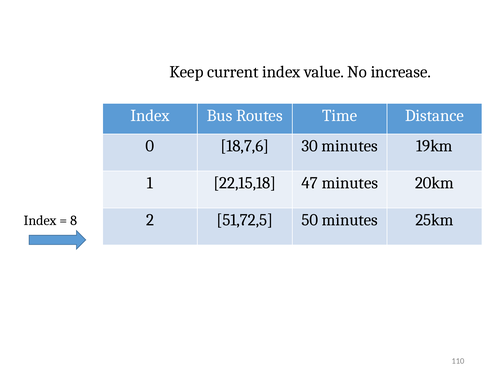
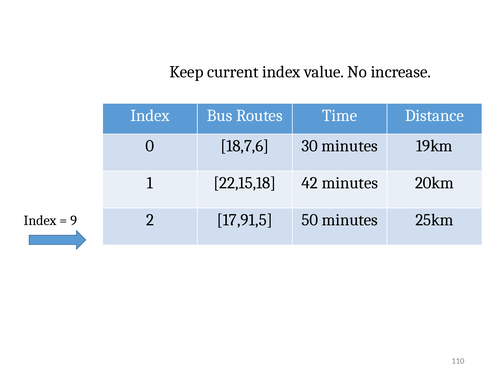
47: 47 -> 42
51,72,5: 51,72,5 -> 17,91,5
8: 8 -> 9
